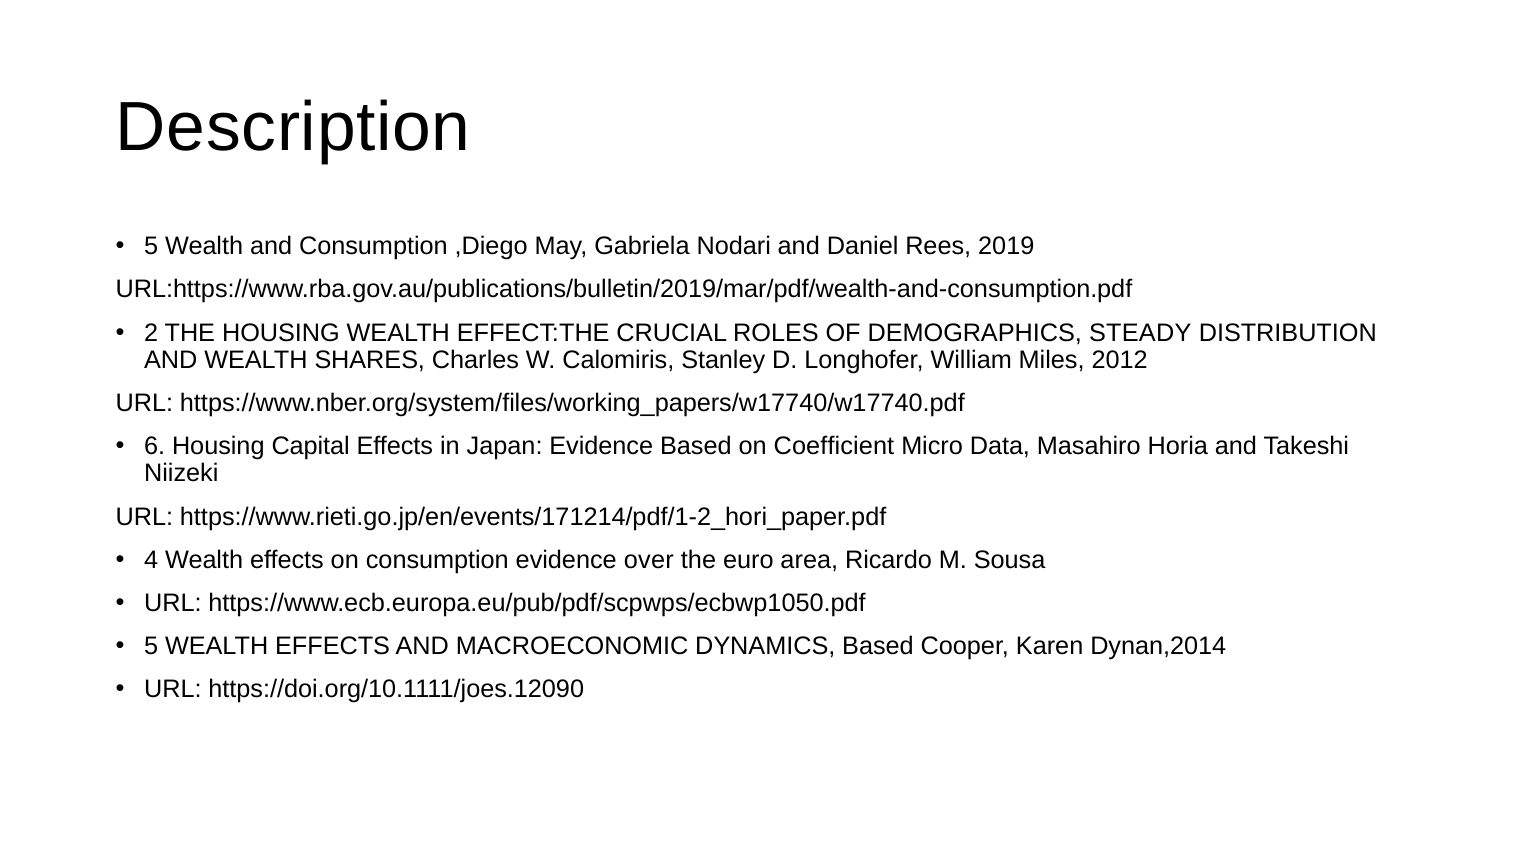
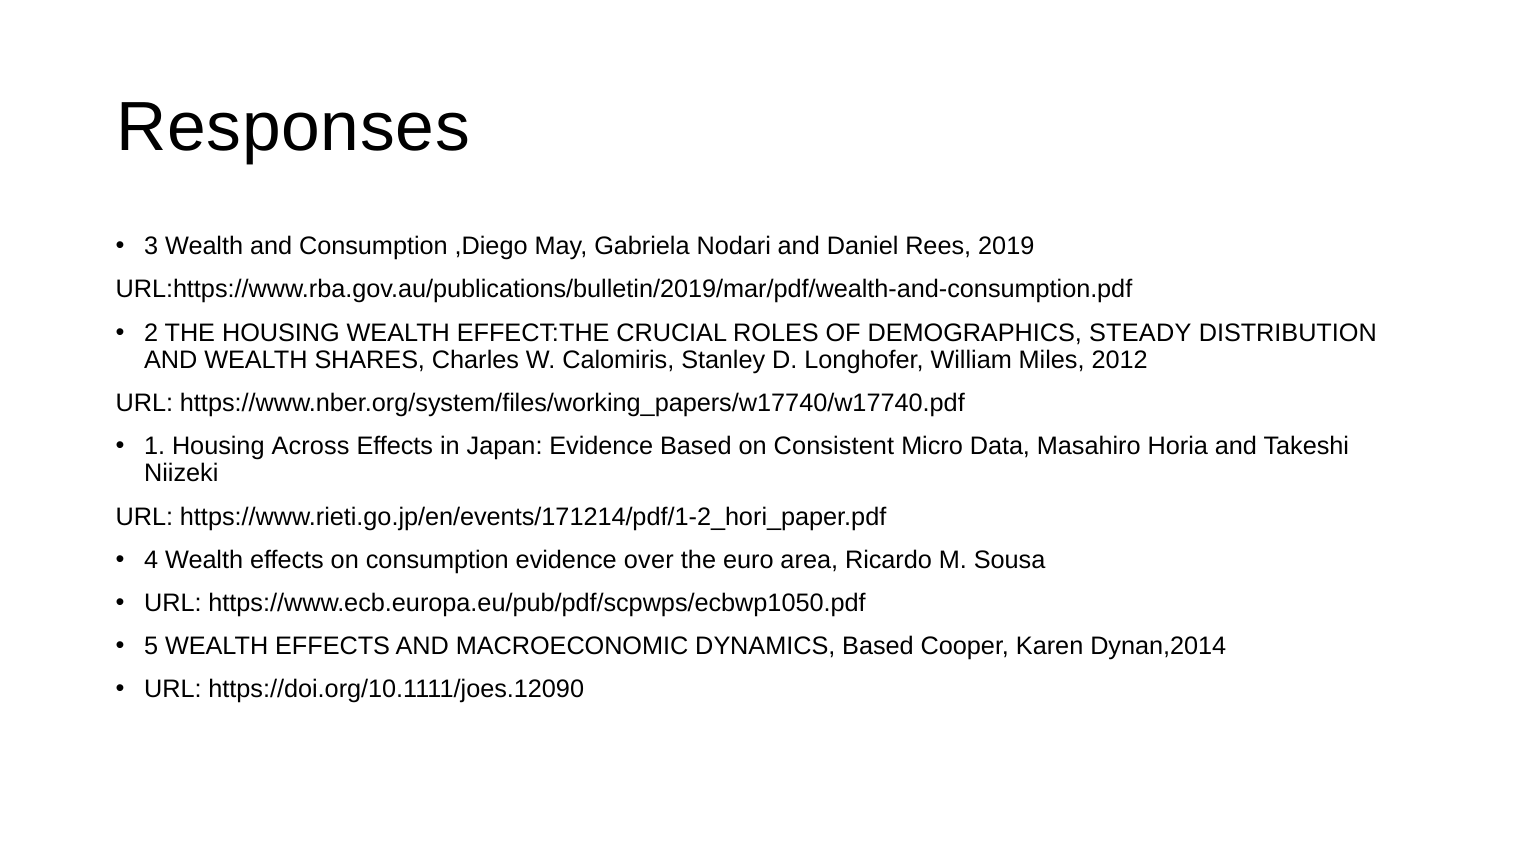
Description: Description -> Responses
5 at (151, 246): 5 -> 3
6: 6 -> 1
Capital: Capital -> Across
Coefficient: Coefficient -> Consistent
